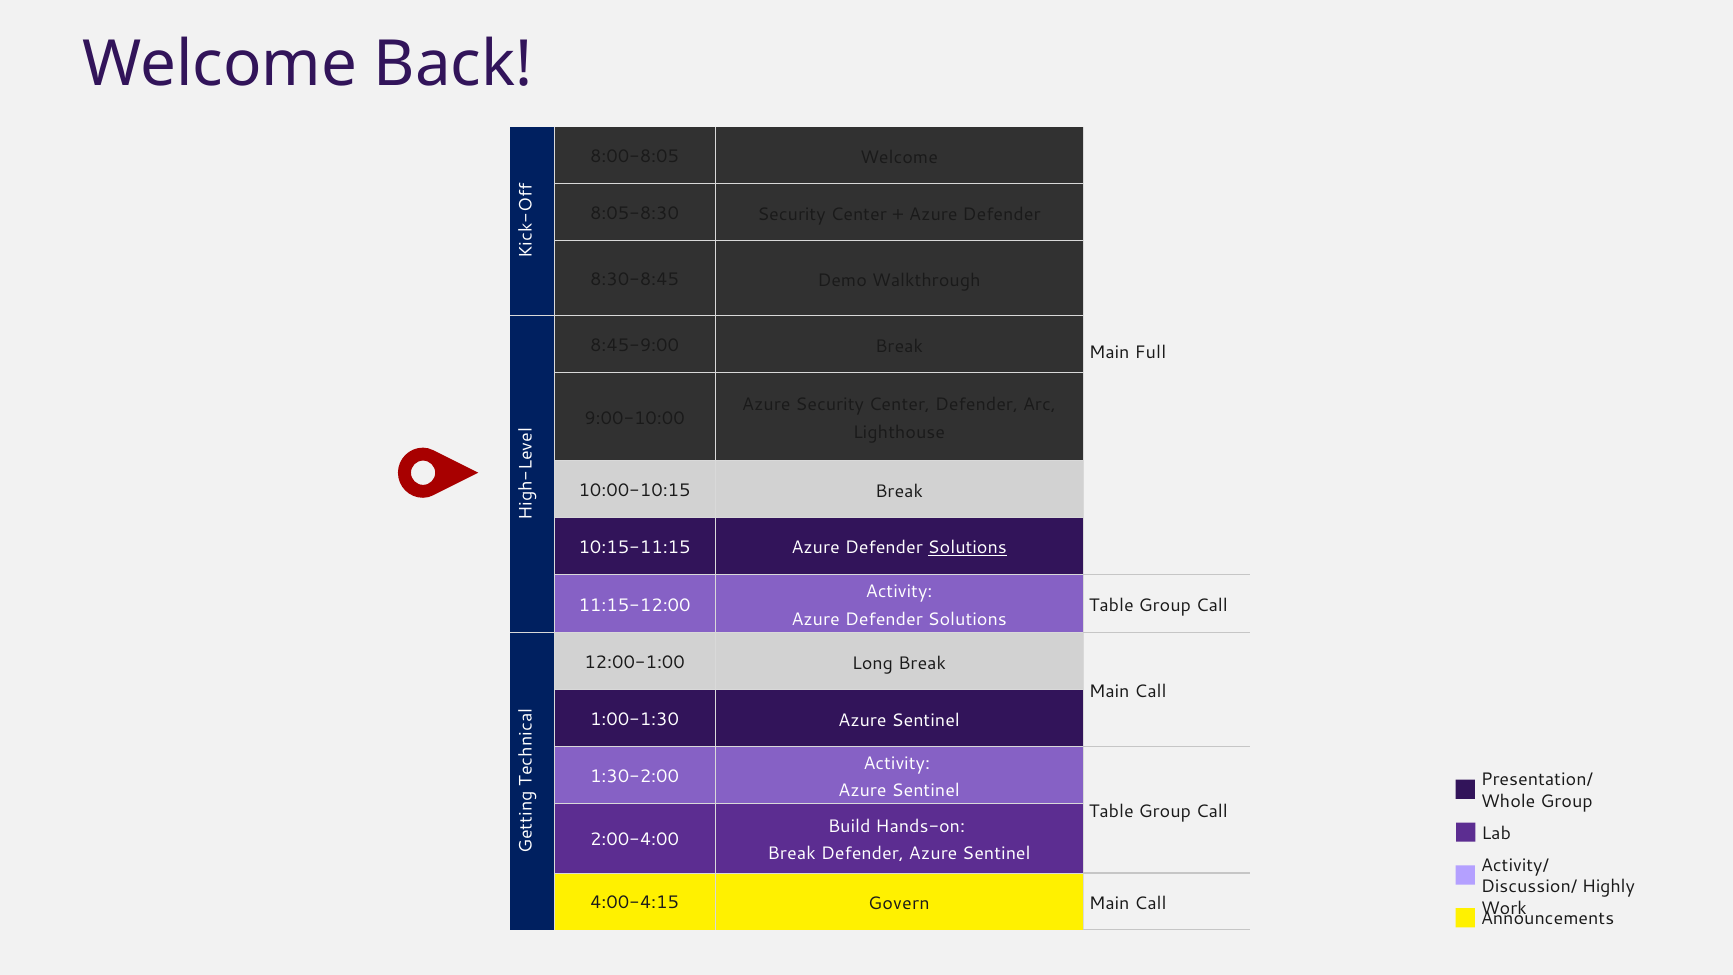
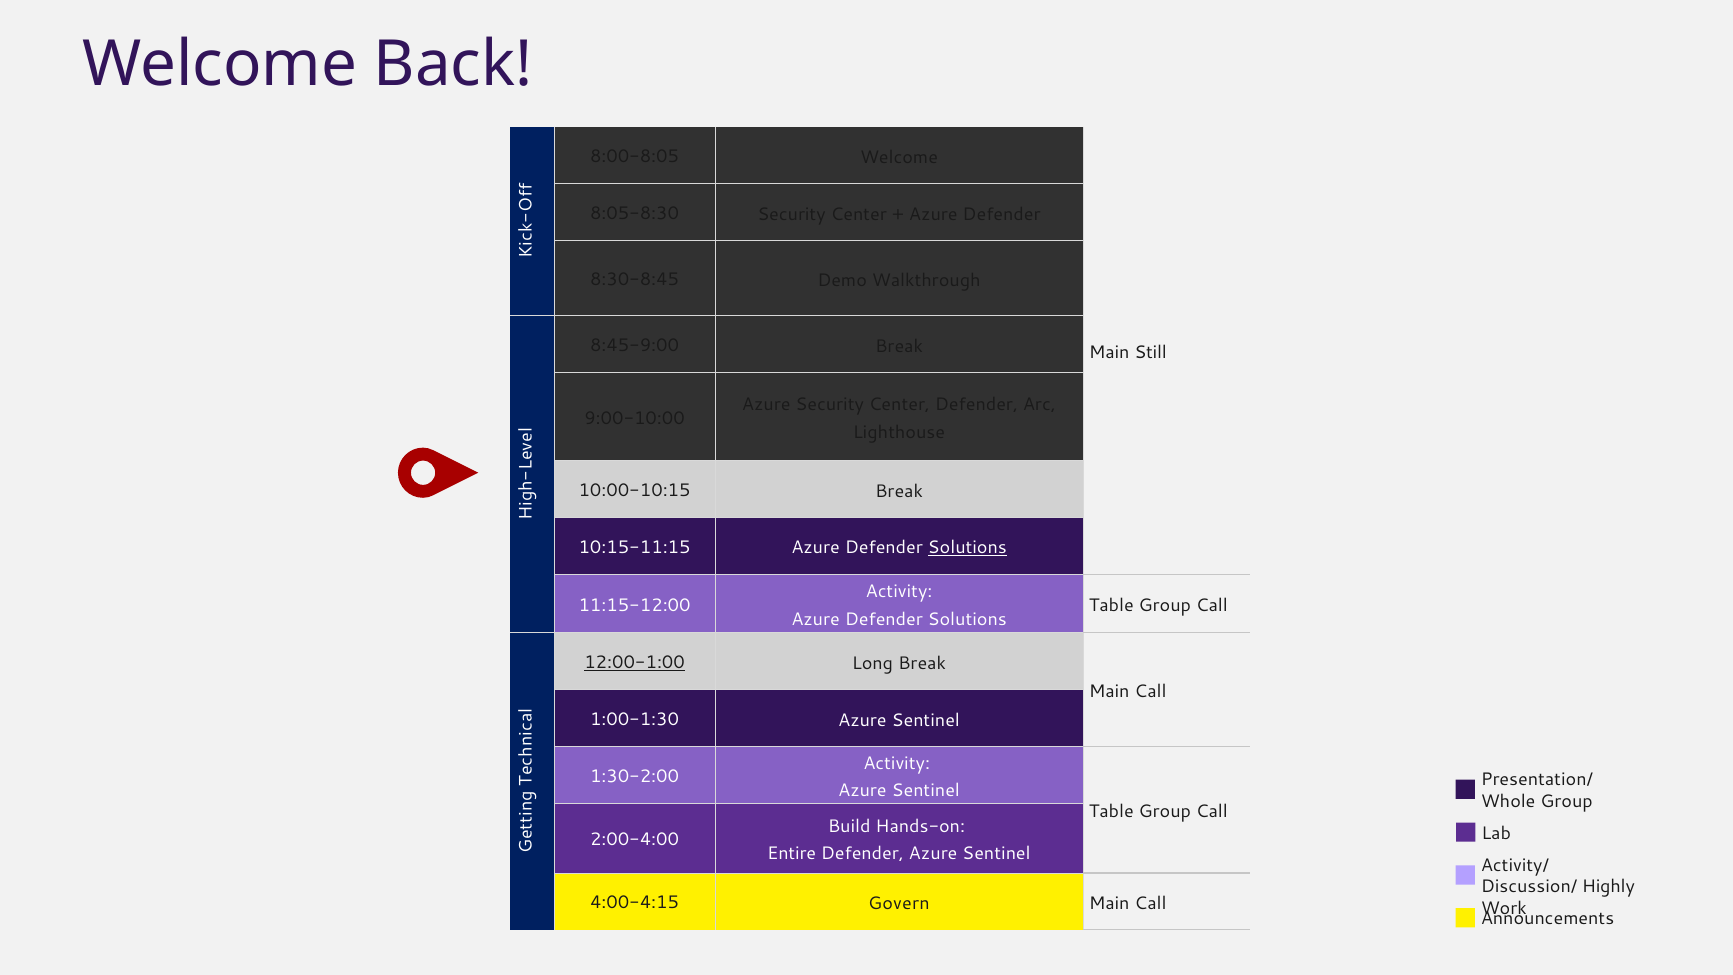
Full: Full -> Still
12:00-1:00 underline: none -> present
Break at (792, 854): Break -> Entire
